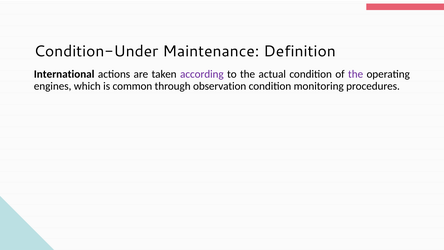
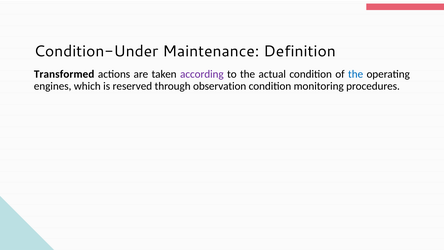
International: International -> Transformed
the at (356, 74) colour: purple -> blue
common: common -> reserved
